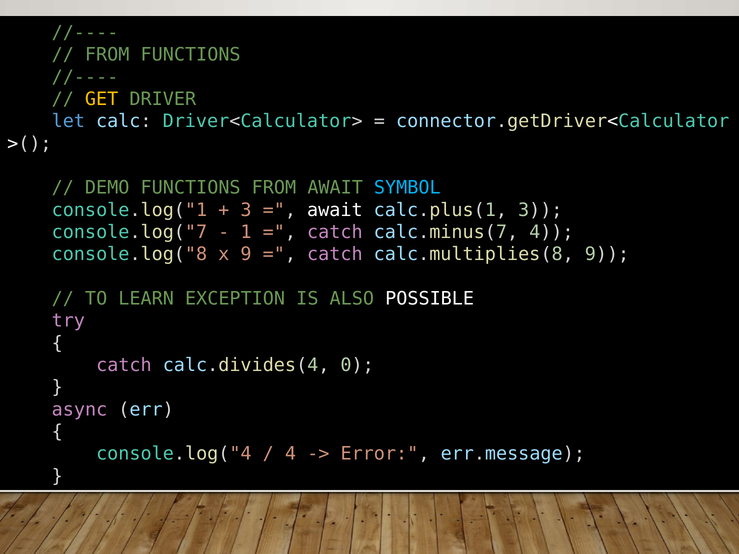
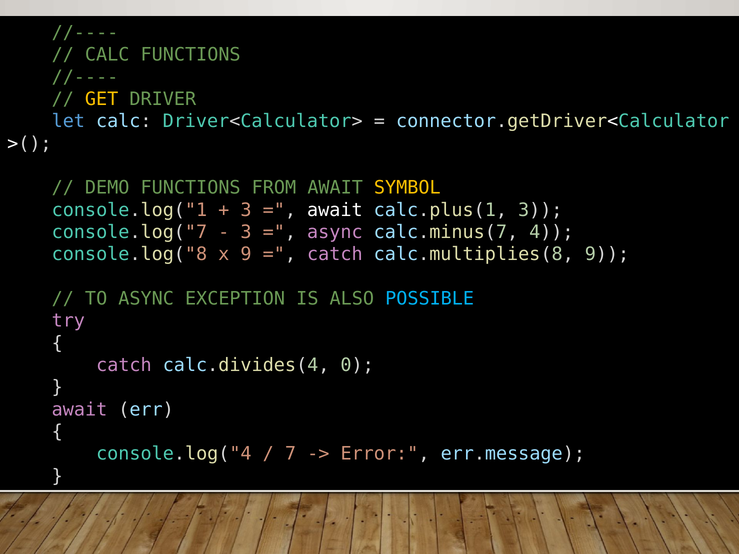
FROM at (107, 55): FROM -> CALC
SYMBOL colour: light blue -> yellow
1 at (246, 232): 1 -> 3
catch at (335, 232): catch -> async
TO LEARN: LEARN -> ASYNC
POSSIBLE colour: white -> light blue
async at (79, 410): async -> await
4 at (290, 454): 4 -> 7
